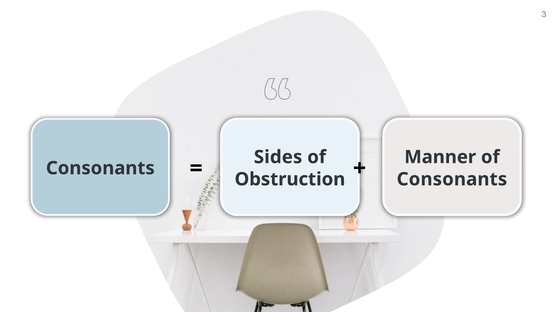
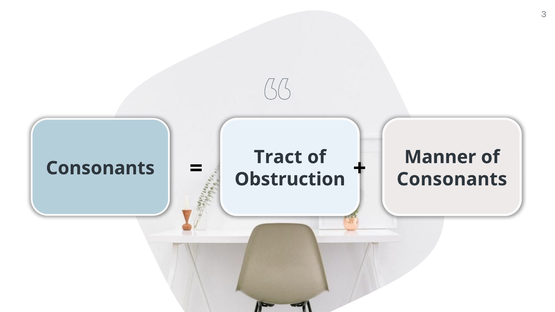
Sides: Sides -> Tract
